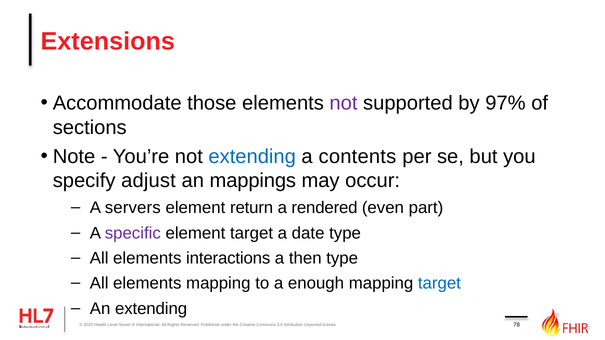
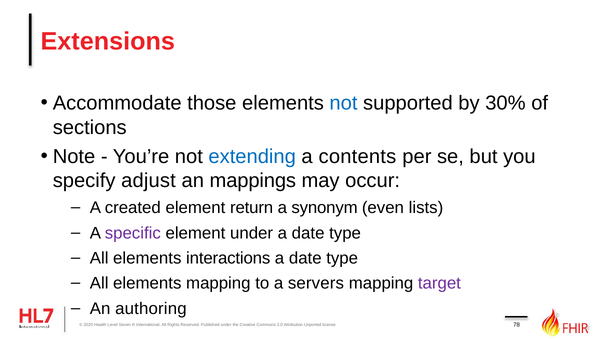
not at (343, 103) colour: purple -> blue
97%: 97% -> 30%
servers: servers -> created
rendered: rendered -> synonym
part: part -> lists
element target: target -> under
then at (305, 258): then -> date
enough: enough -> servers
target at (439, 284) colour: blue -> purple
An extending: extending -> authoring
